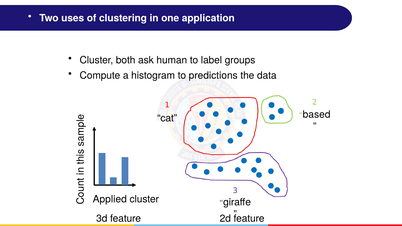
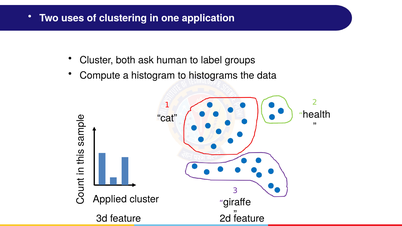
predictions: predictions -> histograms
based: based -> health
